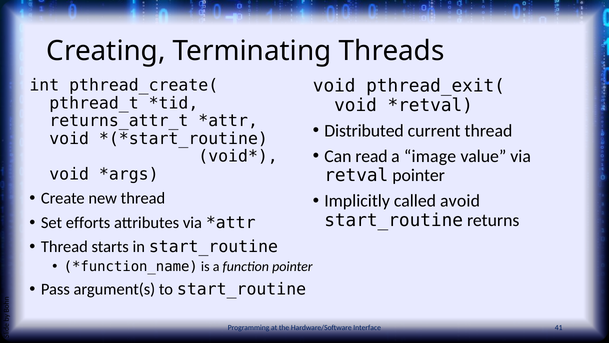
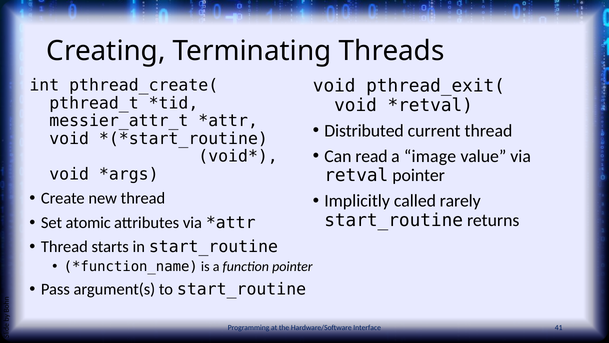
returns_attr_t: returns_attr_t -> messier_attr_t
avoid: avoid -> rarely
efforts: efforts -> atomic
